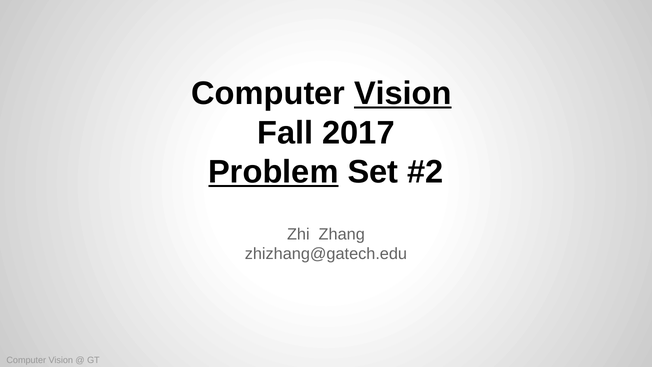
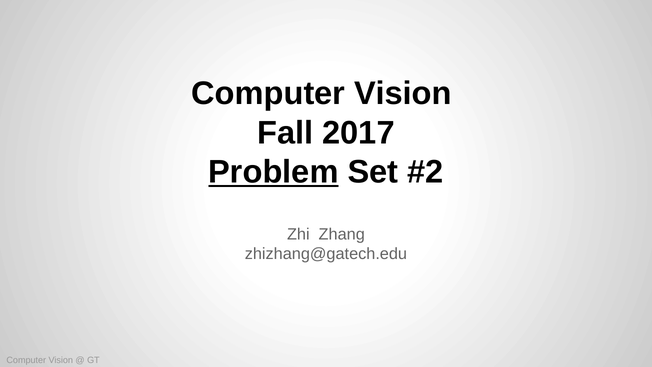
Vision at (403, 94) underline: present -> none
